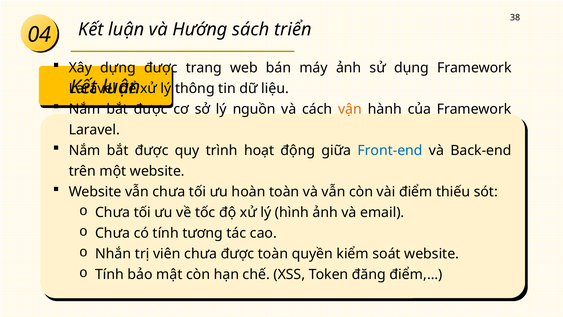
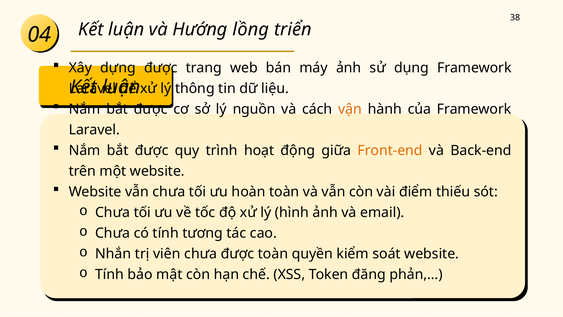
sách: sách -> lồng
Front-end colour: blue -> orange
điểm,…: điểm,… -> phản,…
